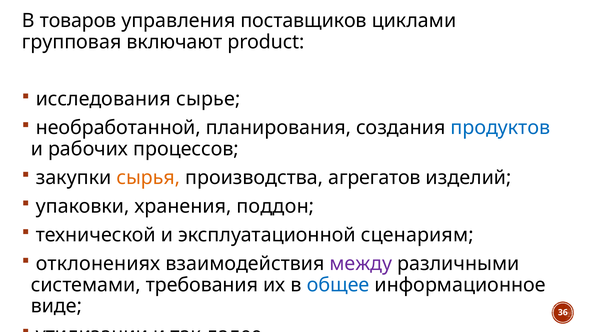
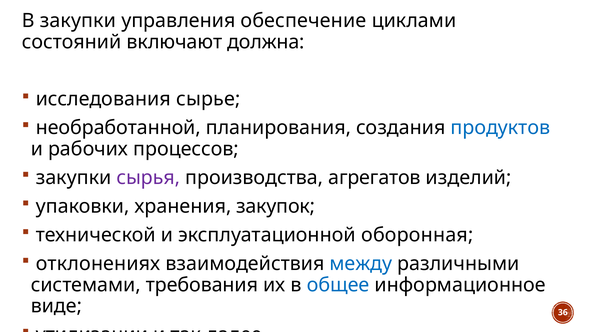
В товаров: товаров -> закупки
поставщиков: поставщиков -> обеспечение
групповая: групповая -> состояний
product: product -> должна
сырья colour: orange -> purple
поддон: поддон -> закупок
сценариям: сценариям -> оборонная
между colour: purple -> blue
